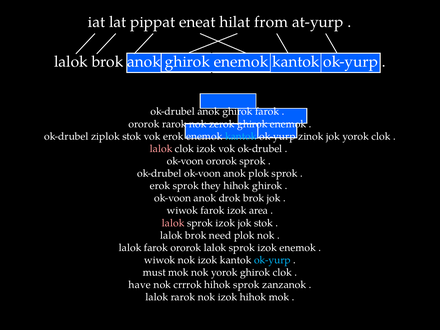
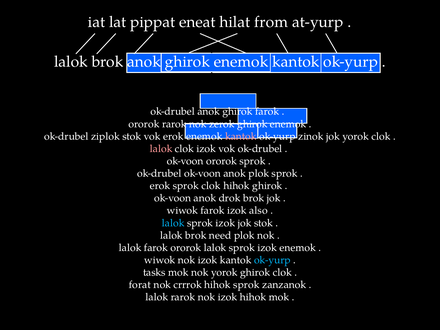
kantok at (241, 136) colour: light blue -> pink
sprok they: they -> clok
area: area -> also
lalok at (173, 223) colour: pink -> light blue
must: must -> tasks
have: have -> forat
